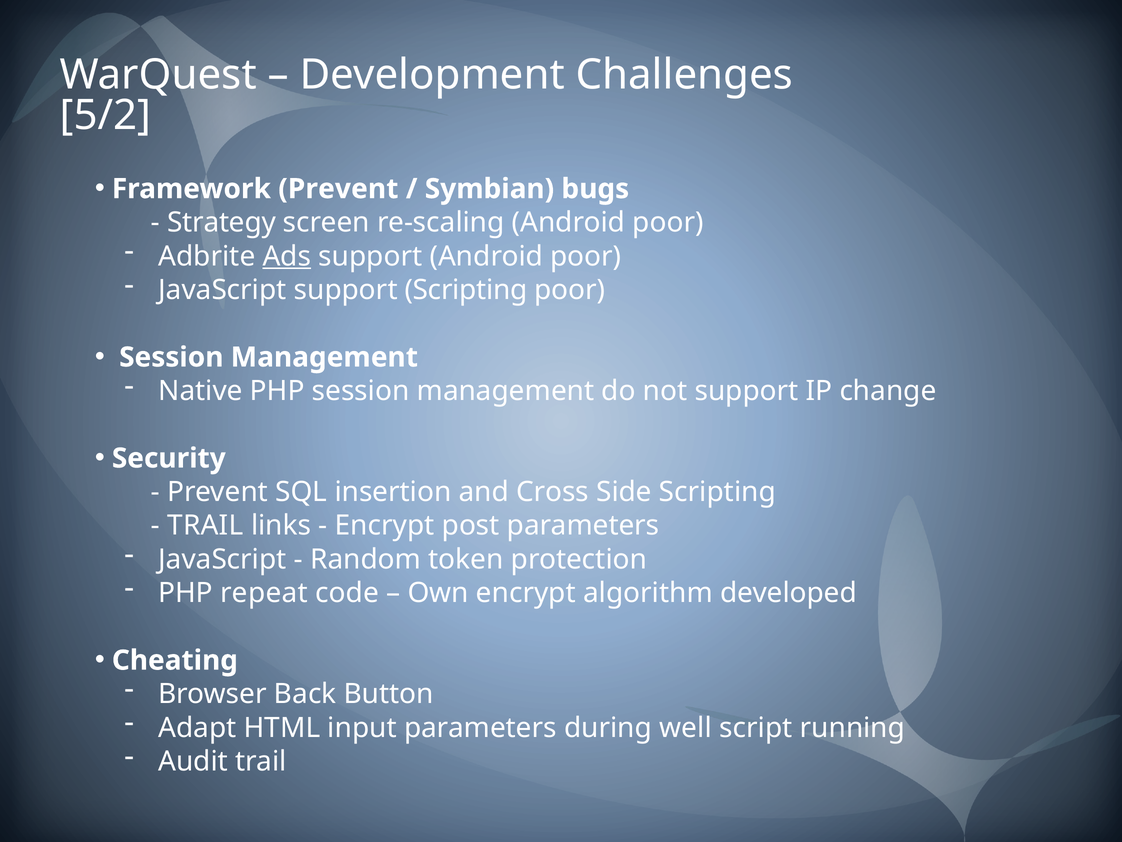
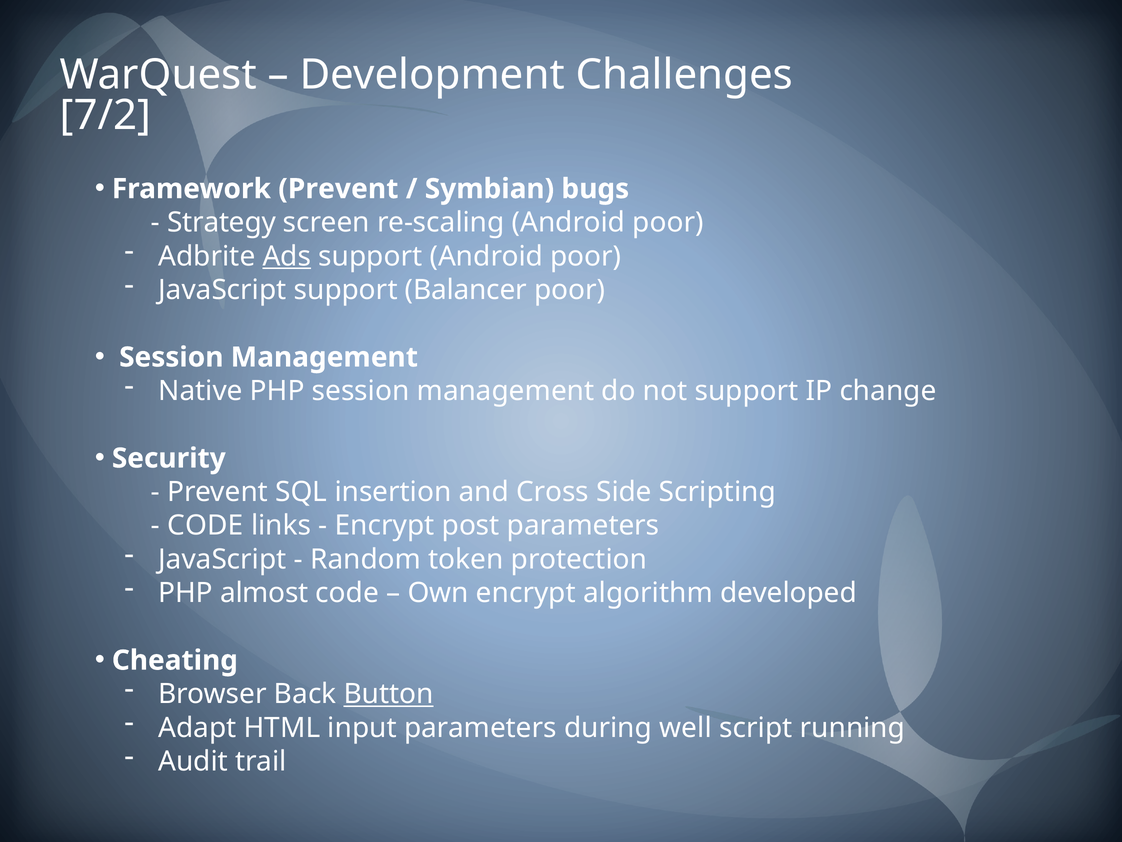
5/2: 5/2 -> 7/2
support Scripting: Scripting -> Balancer
TRAIL at (205, 525): TRAIL -> CODE
repeat: repeat -> almost
Button underline: none -> present
